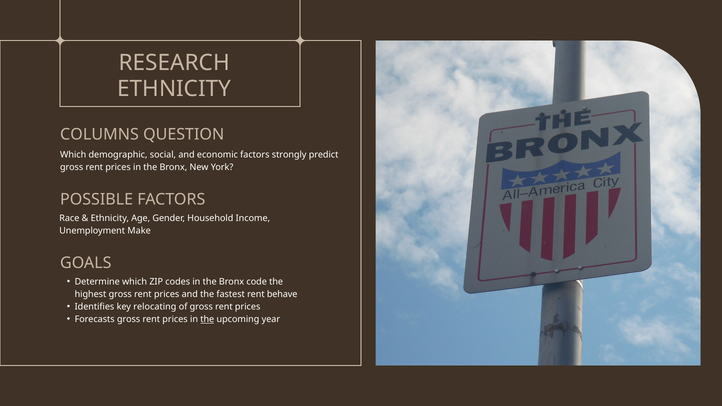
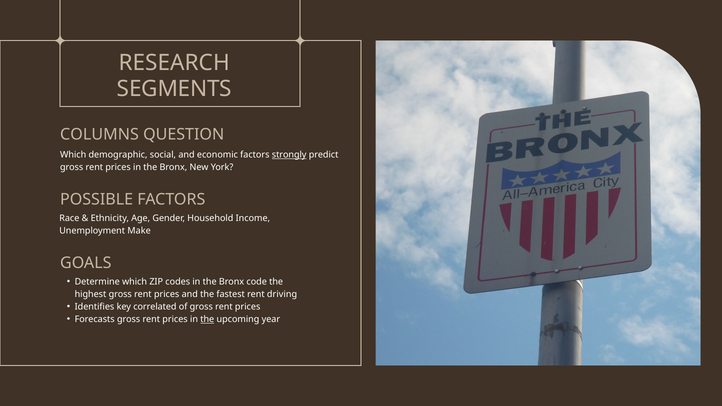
ETHNICITY at (174, 89): ETHNICITY -> SEGMENTS
strongly underline: none -> present
behave: behave -> driving
relocating: relocating -> correlated
